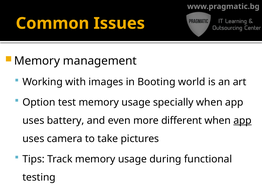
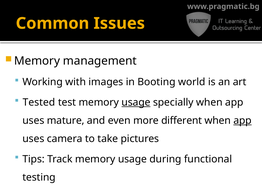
Option: Option -> Tested
usage at (136, 103) underline: none -> present
battery: battery -> mature
